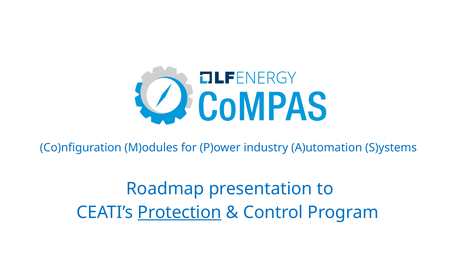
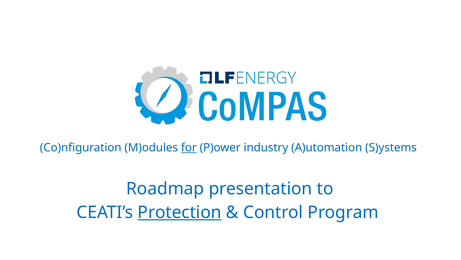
for underline: none -> present
